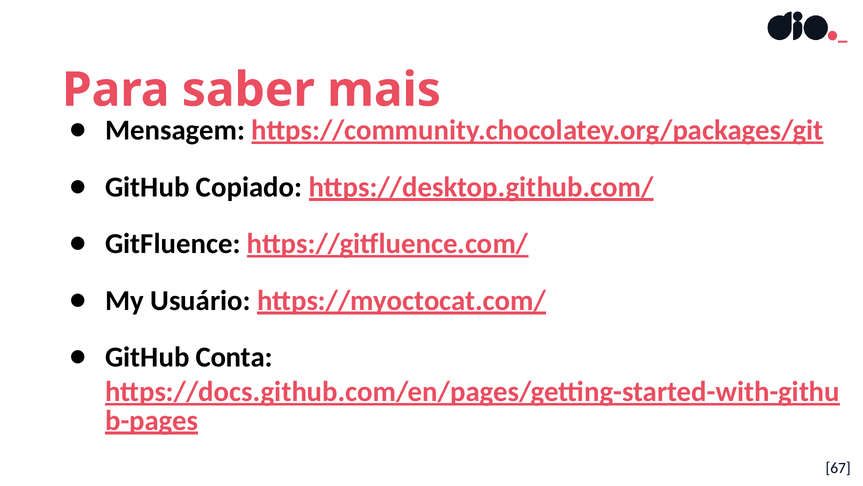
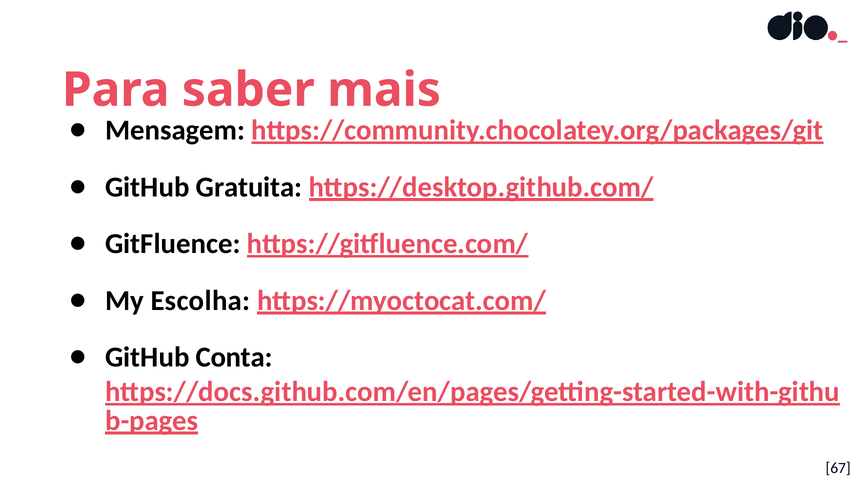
Copiado: Copiado -> Gratuita
Usuário: Usuário -> Escolha
